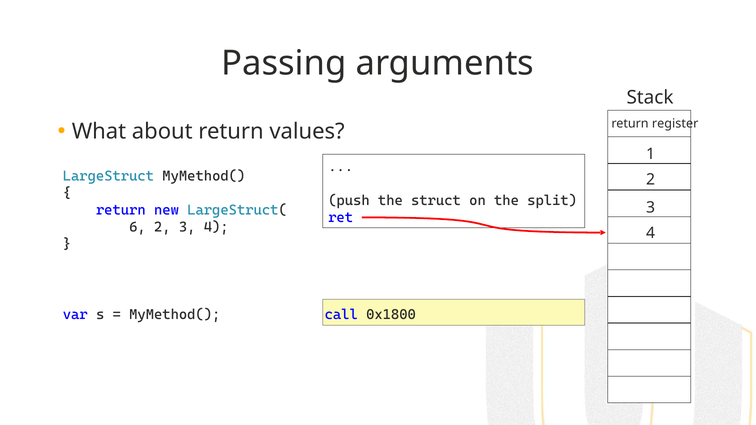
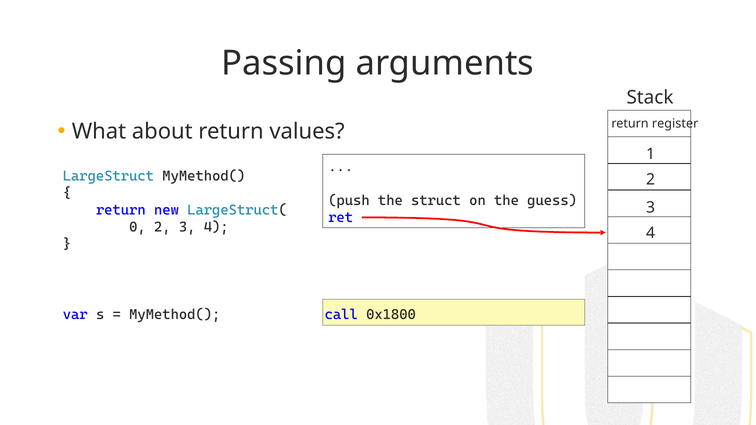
split: split -> guess
6: 6 -> 0
